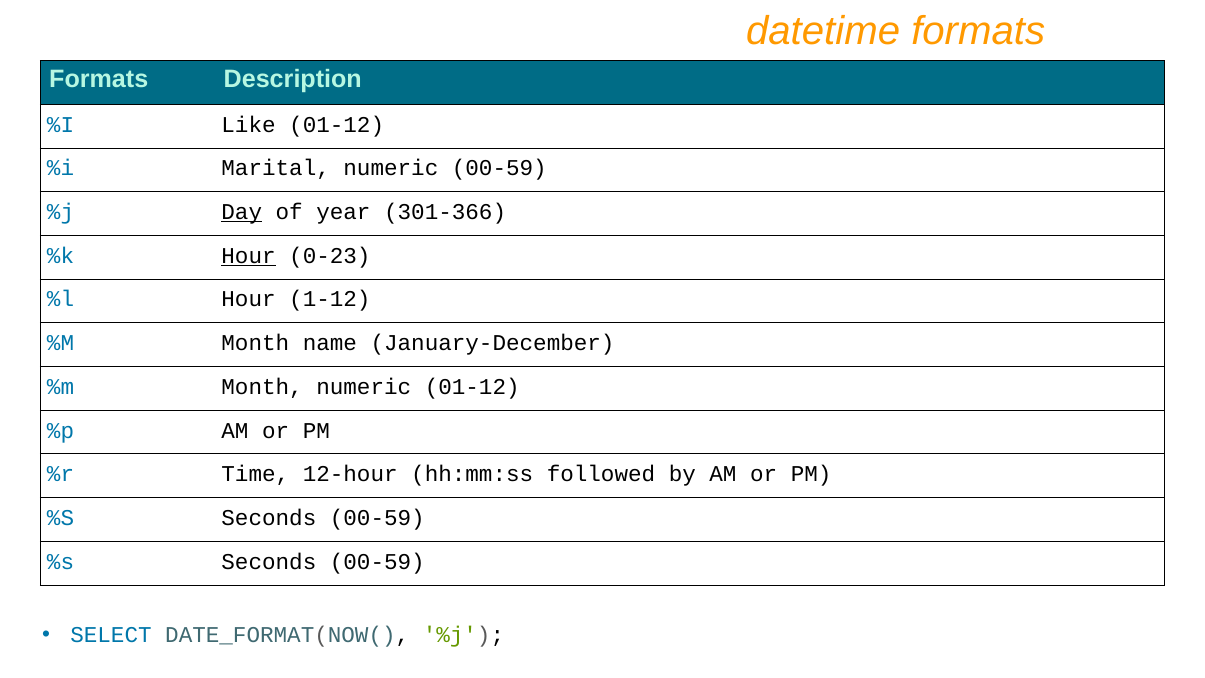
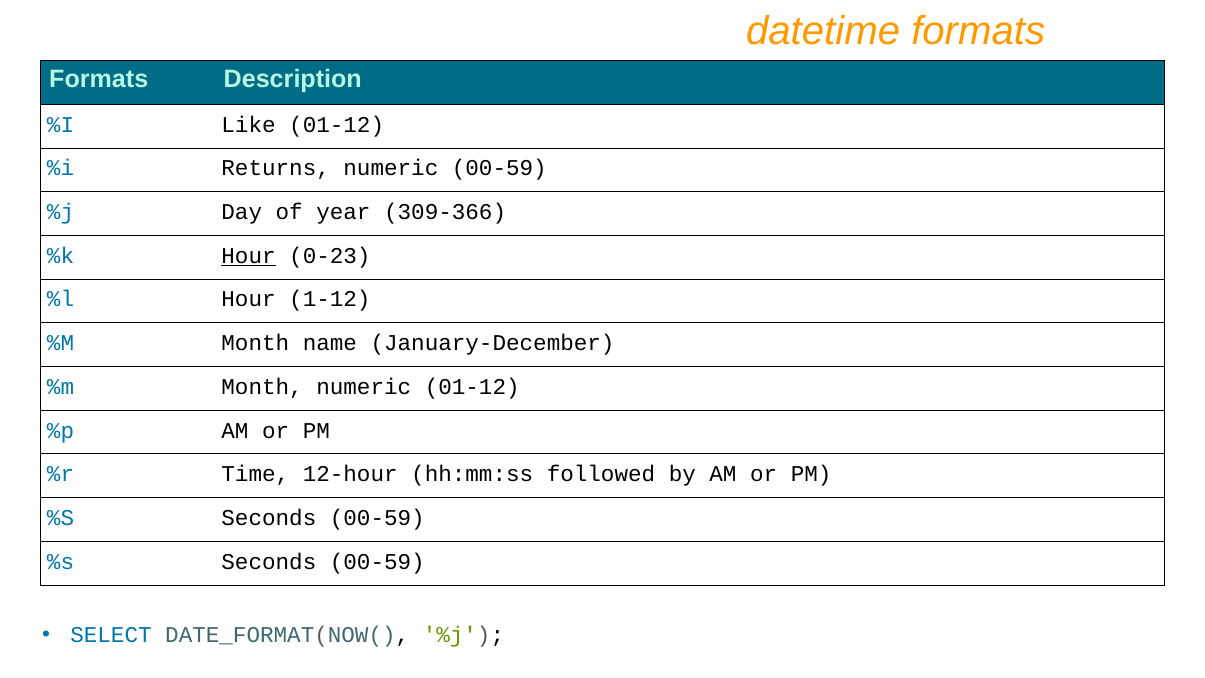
Marital: Marital -> Returns
Day underline: present -> none
301-366: 301-366 -> 309-366
